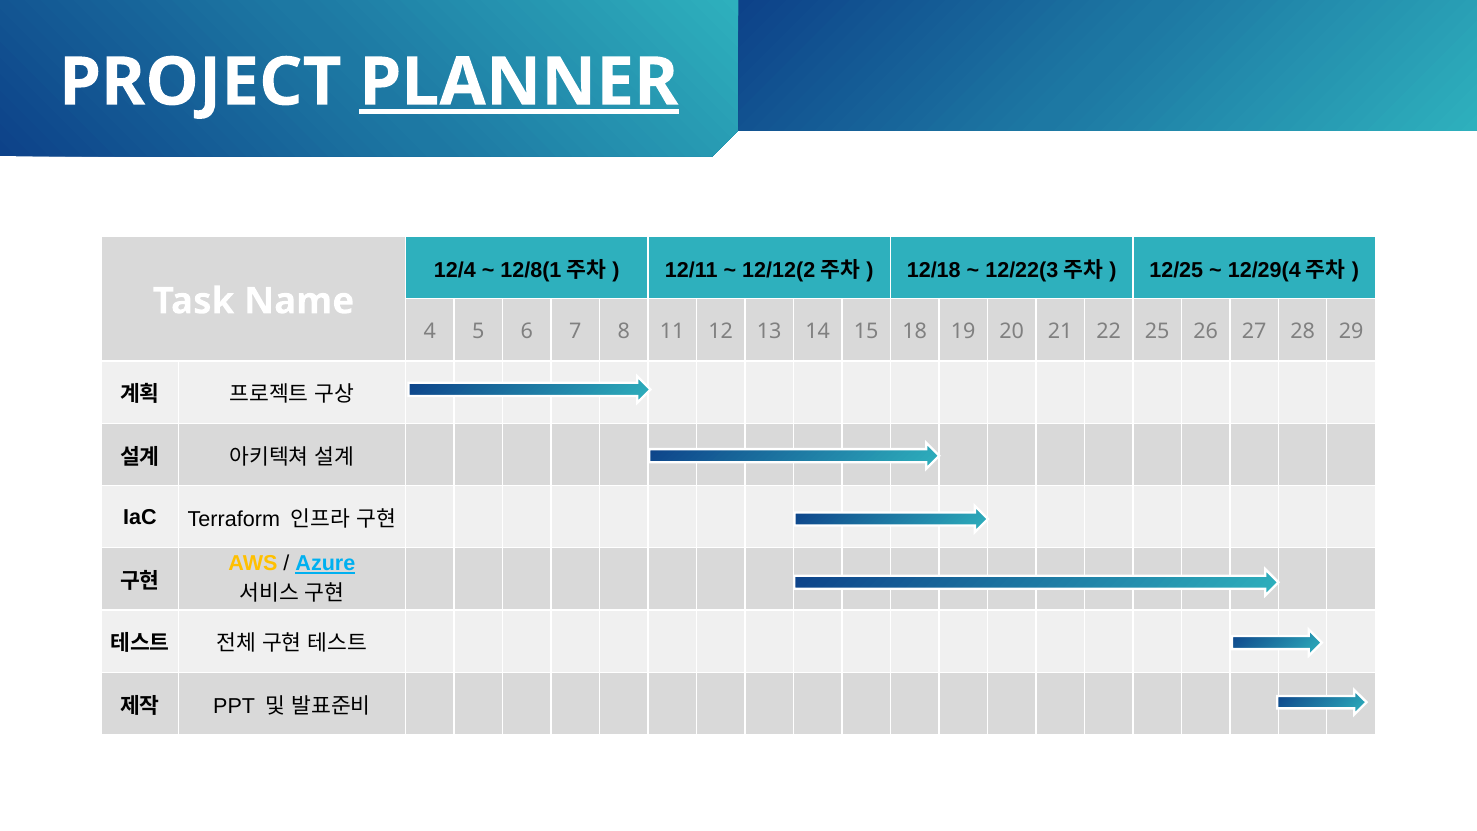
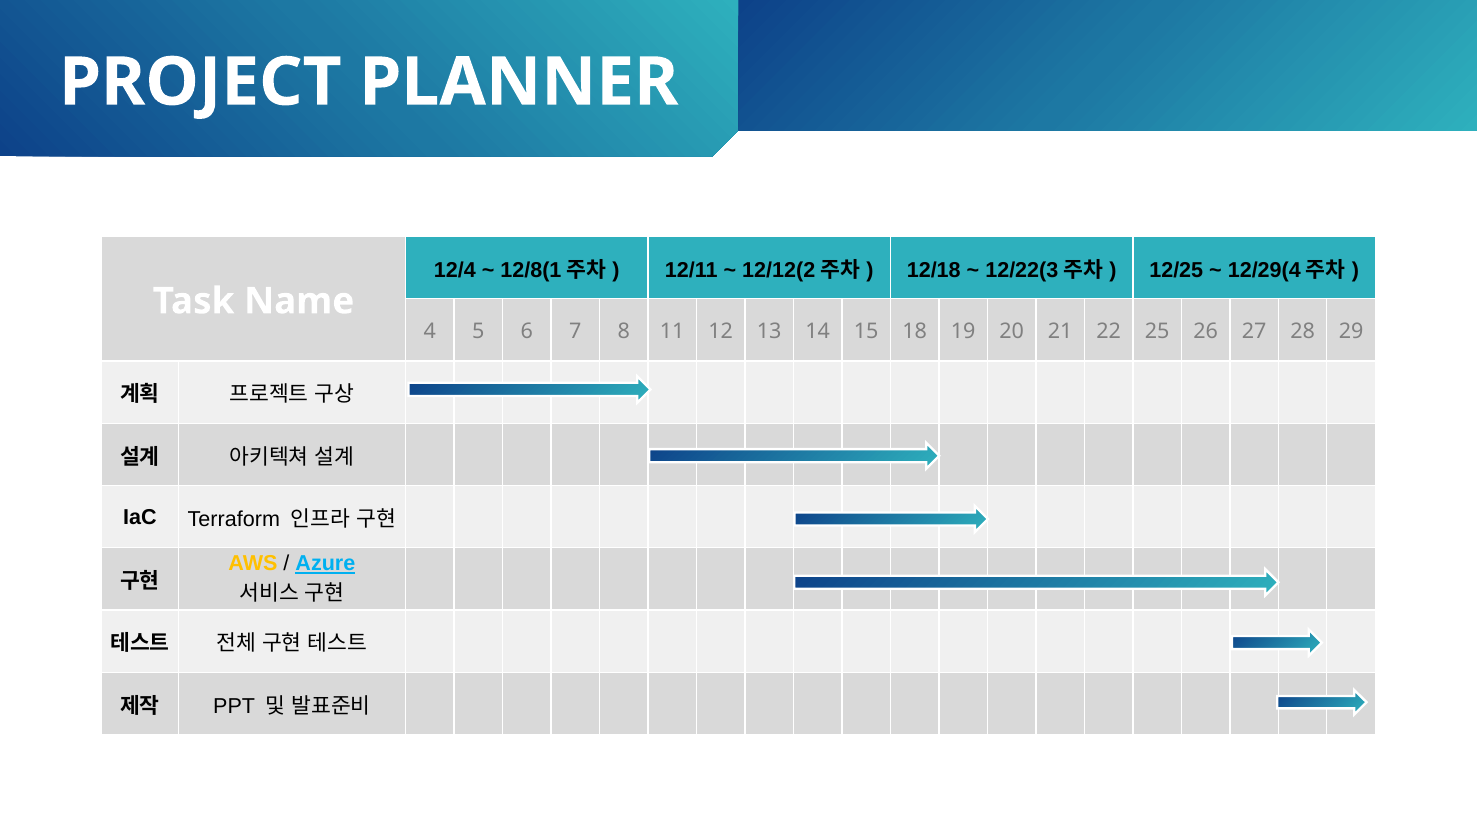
PLANNER underline: present -> none
